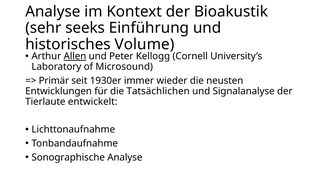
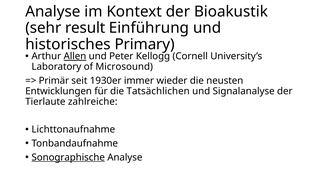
seeks: seeks -> result
Volume: Volume -> Primary
entwickelt: entwickelt -> zahlreiche
Sonographische underline: none -> present
